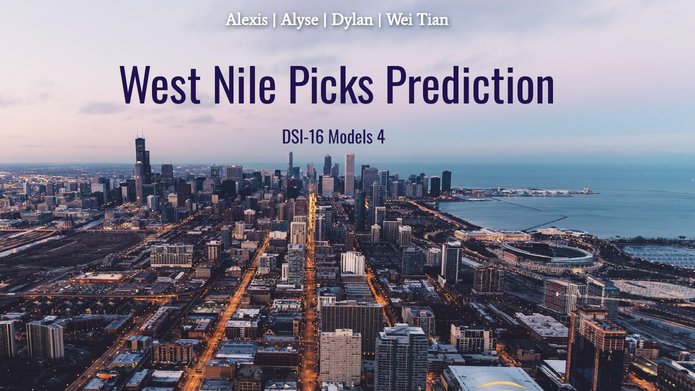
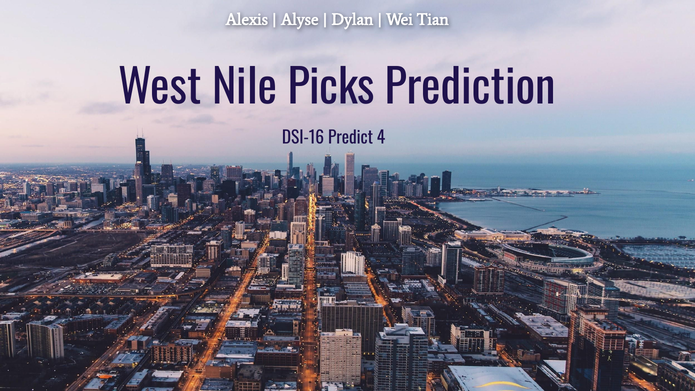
Models: Models -> Predict
